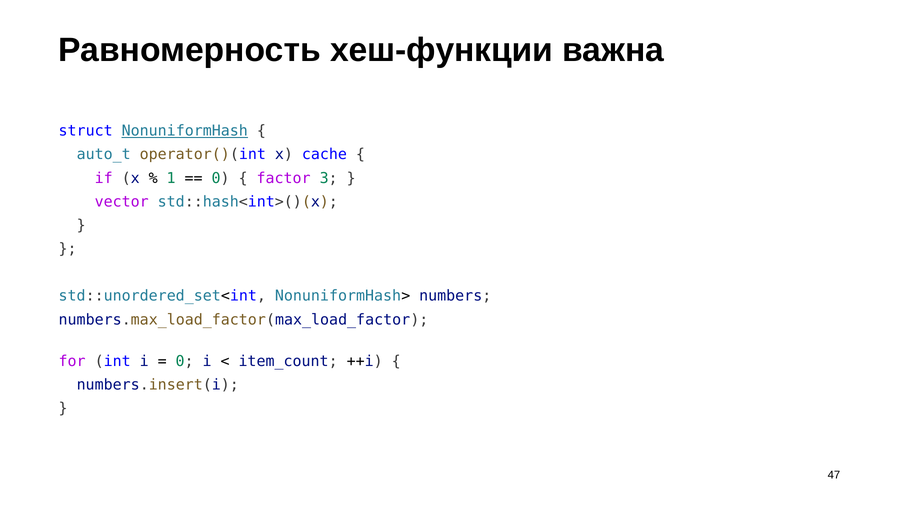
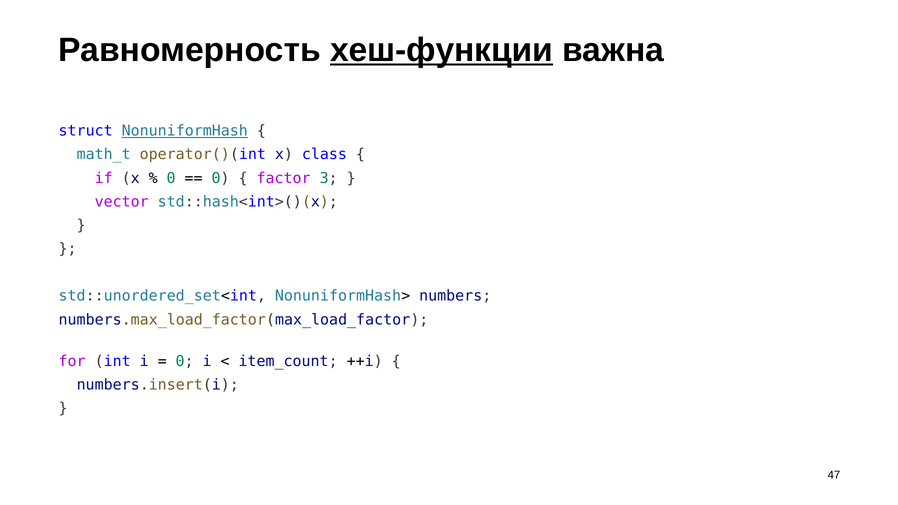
хеш-функции underline: none -> present
auto_t: auto_t -> math_t
cache: cache -> class
1 at (171, 178): 1 -> 0
